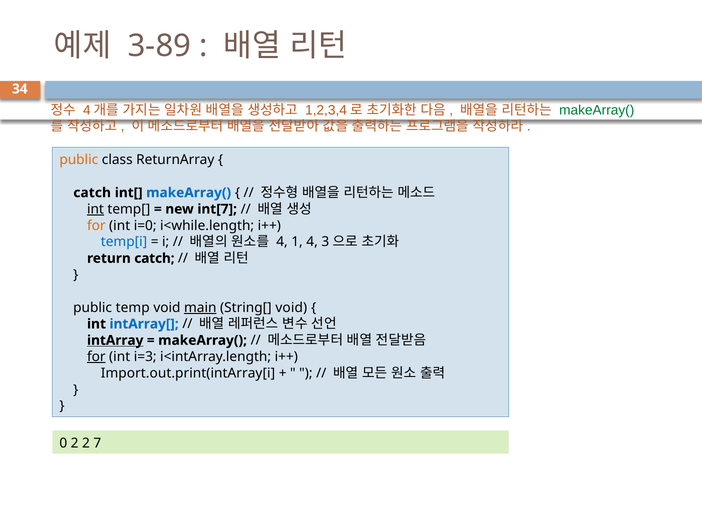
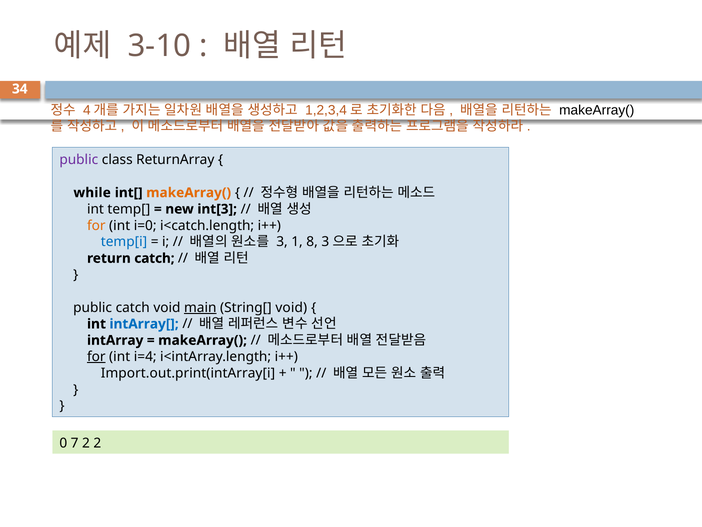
3-89: 3-89 -> 3-10
makeArray( at (597, 110) colour: green -> black
public at (79, 160) colour: orange -> purple
catch at (92, 193): catch -> while
makeArray( at (189, 193) colour: blue -> orange
int at (95, 209) underline: present -> none
int[7: int[7 -> int[3
i<while.length: i<while.length -> i<catch.length
4 at (282, 242): 4 -> 3
1 4: 4 -> 8
public temp: temp -> catch
intArray underline: present -> none
i=3: i=3 -> i=4
0 2: 2 -> 7
2 7: 7 -> 2
